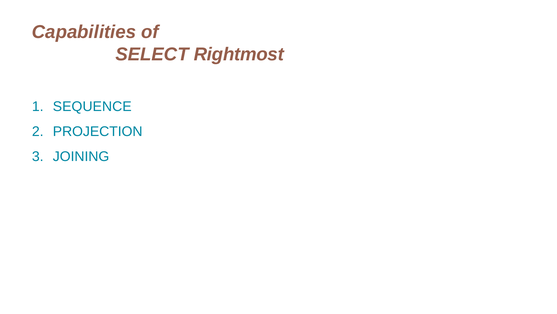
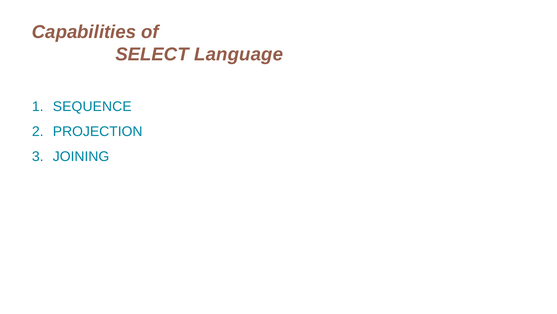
Rightmost: Rightmost -> Language
